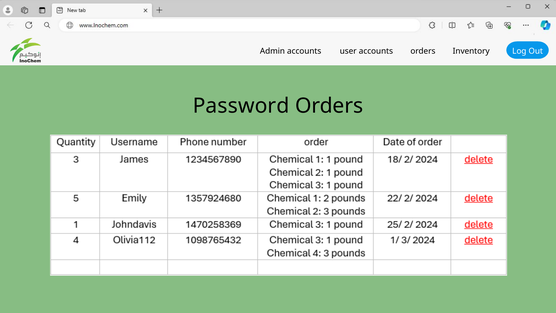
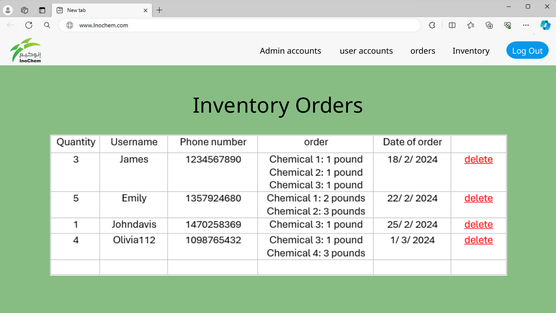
Password at (241, 106): Password -> Inventory
